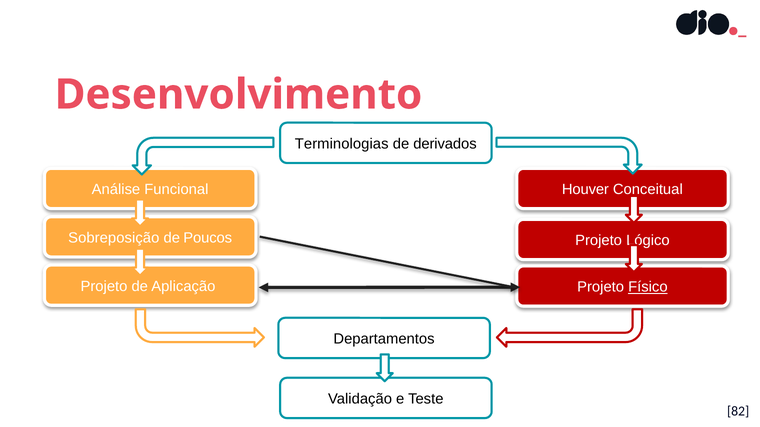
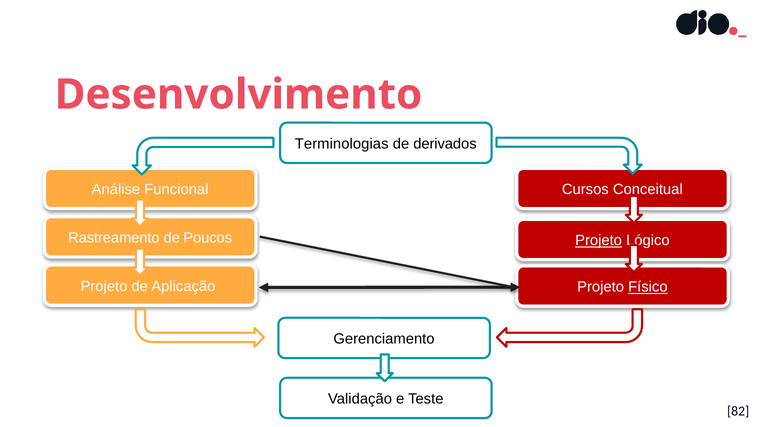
Houver: Houver -> Cursos
Sobreposição: Sobreposição -> Rastreamento
Projeto at (599, 241) underline: none -> present
Departamentos: Departamentos -> Gerenciamento
